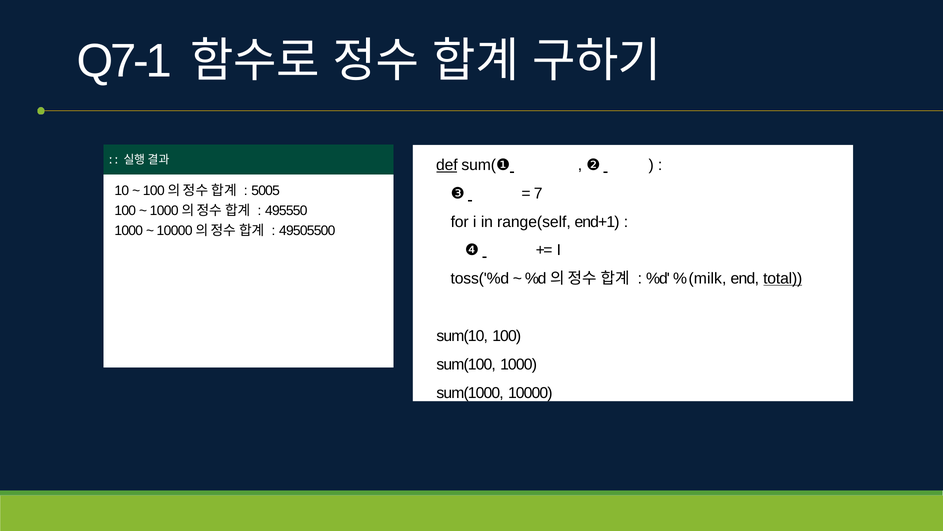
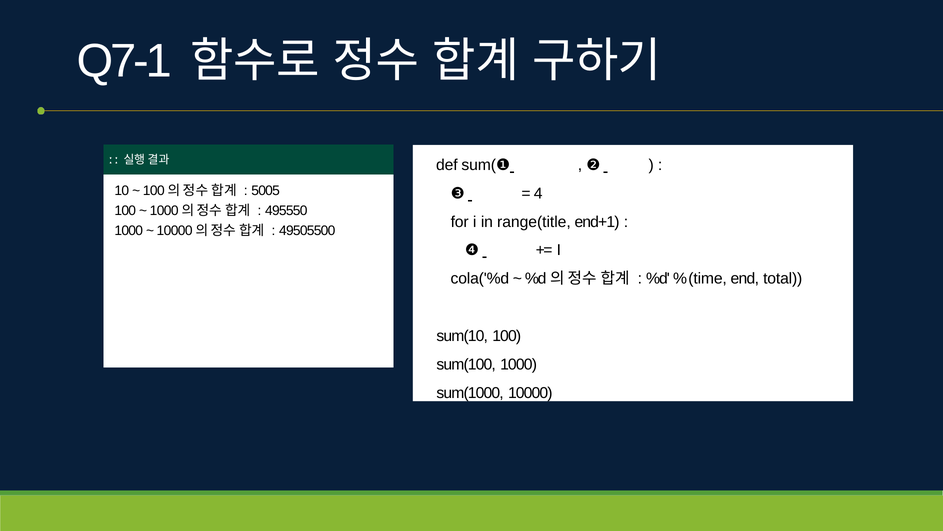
def underline: present -> none
7: 7 -> 4
range(self: range(self -> range(title
toss('%d: toss('%d -> cola('%d
milk: milk -> time
total underline: present -> none
